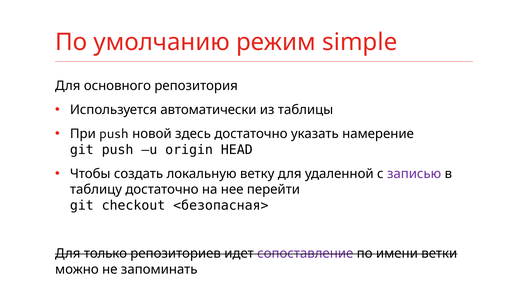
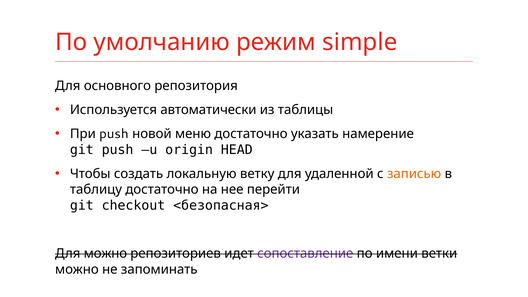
здесь: здесь -> меню
записью colour: purple -> orange
Для только: только -> можно
